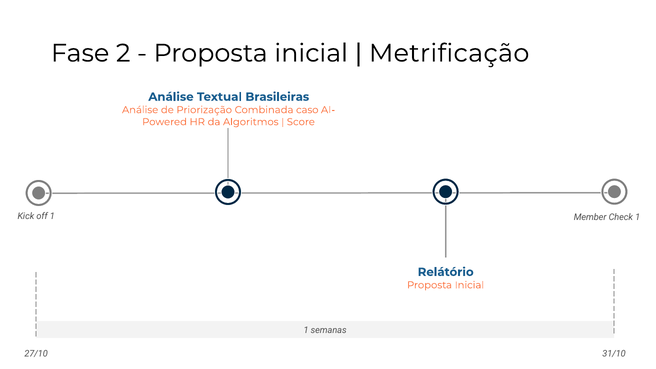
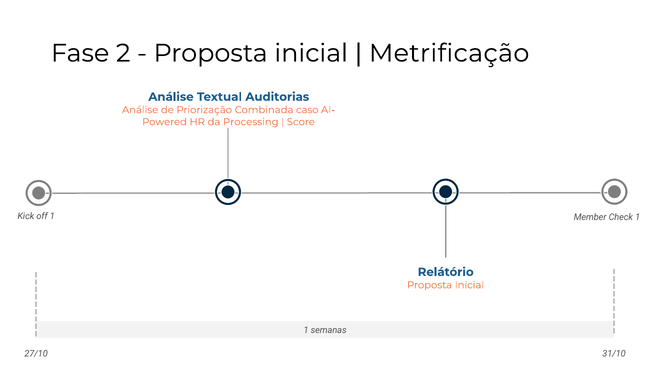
Brasileiras: Brasileiras -> Auditorias
Algoritmos: Algoritmos -> Processing
